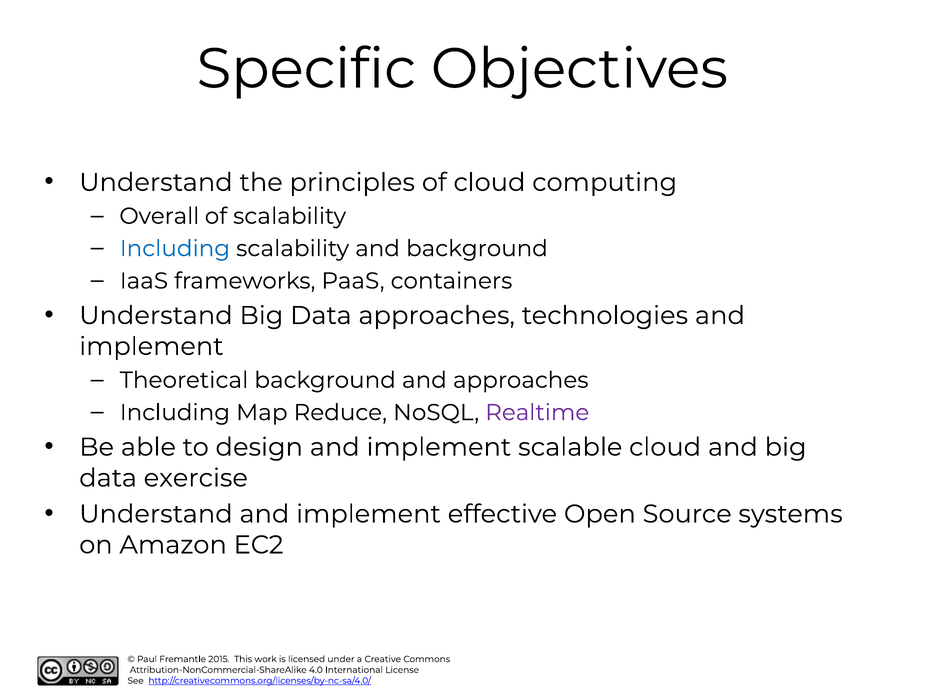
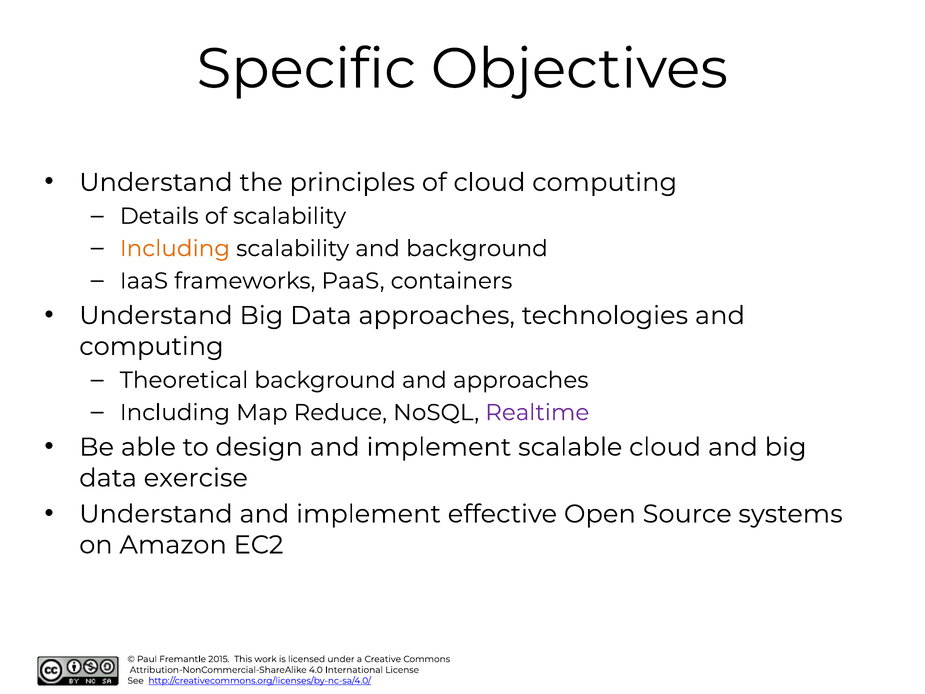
Overall: Overall -> Details
Including at (175, 248) colour: blue -> orange
implement at (151, 346): implement -> computing
